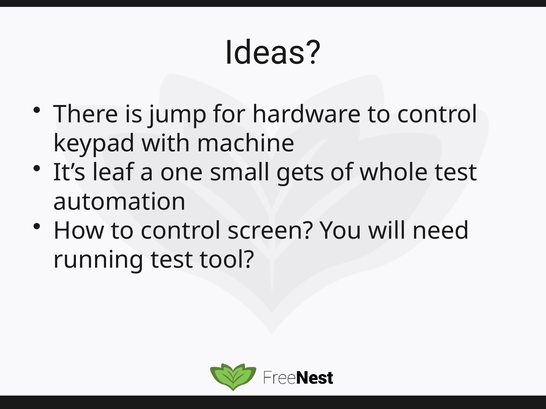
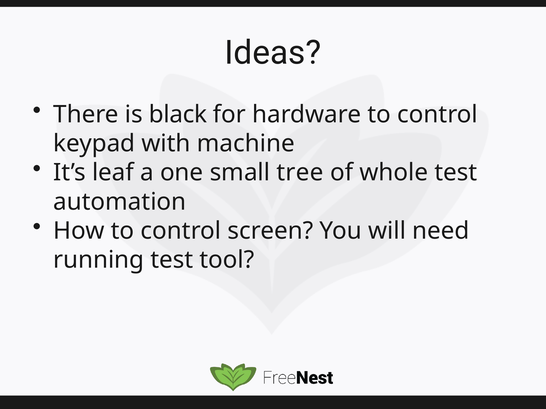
jump: jump -> black
gets: gets -> tree
